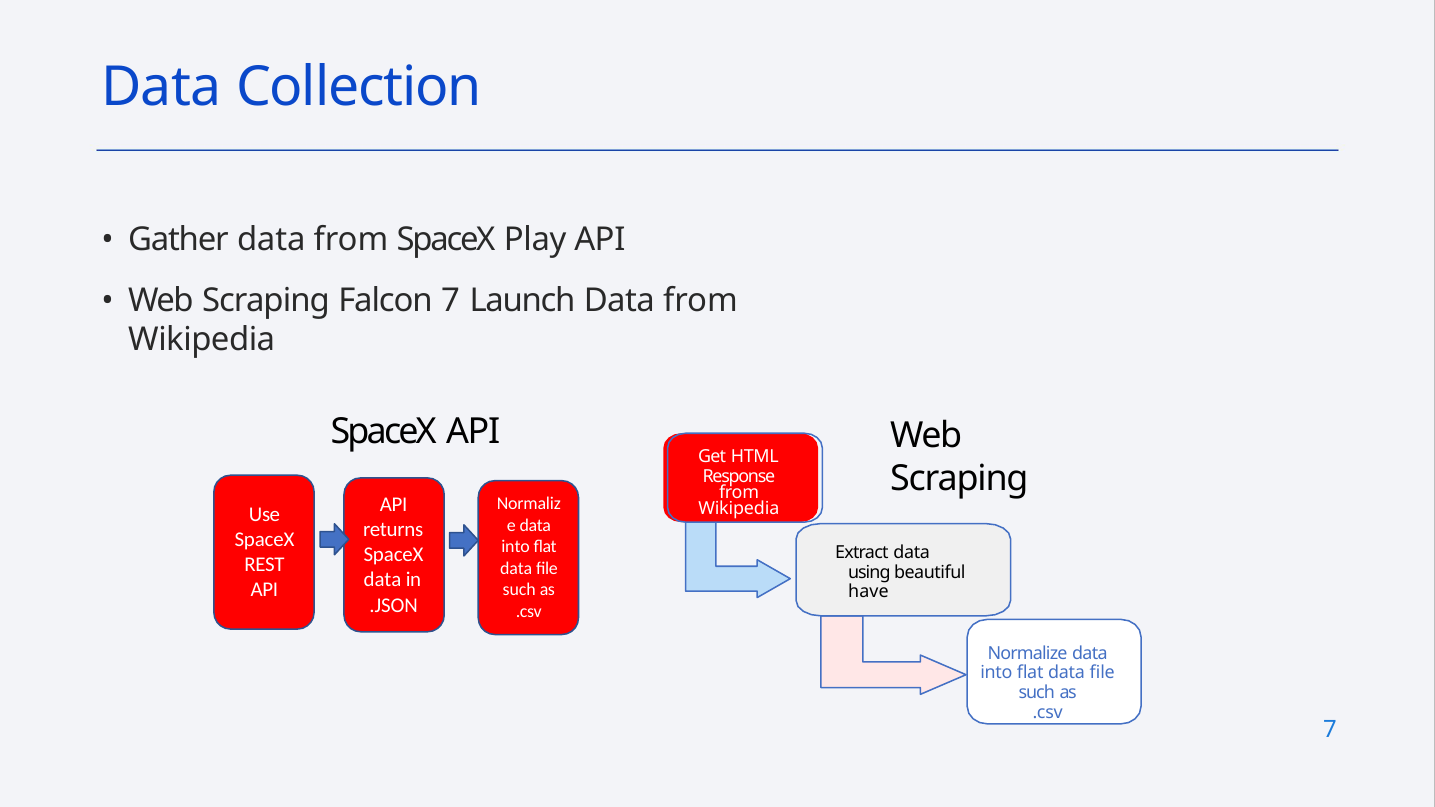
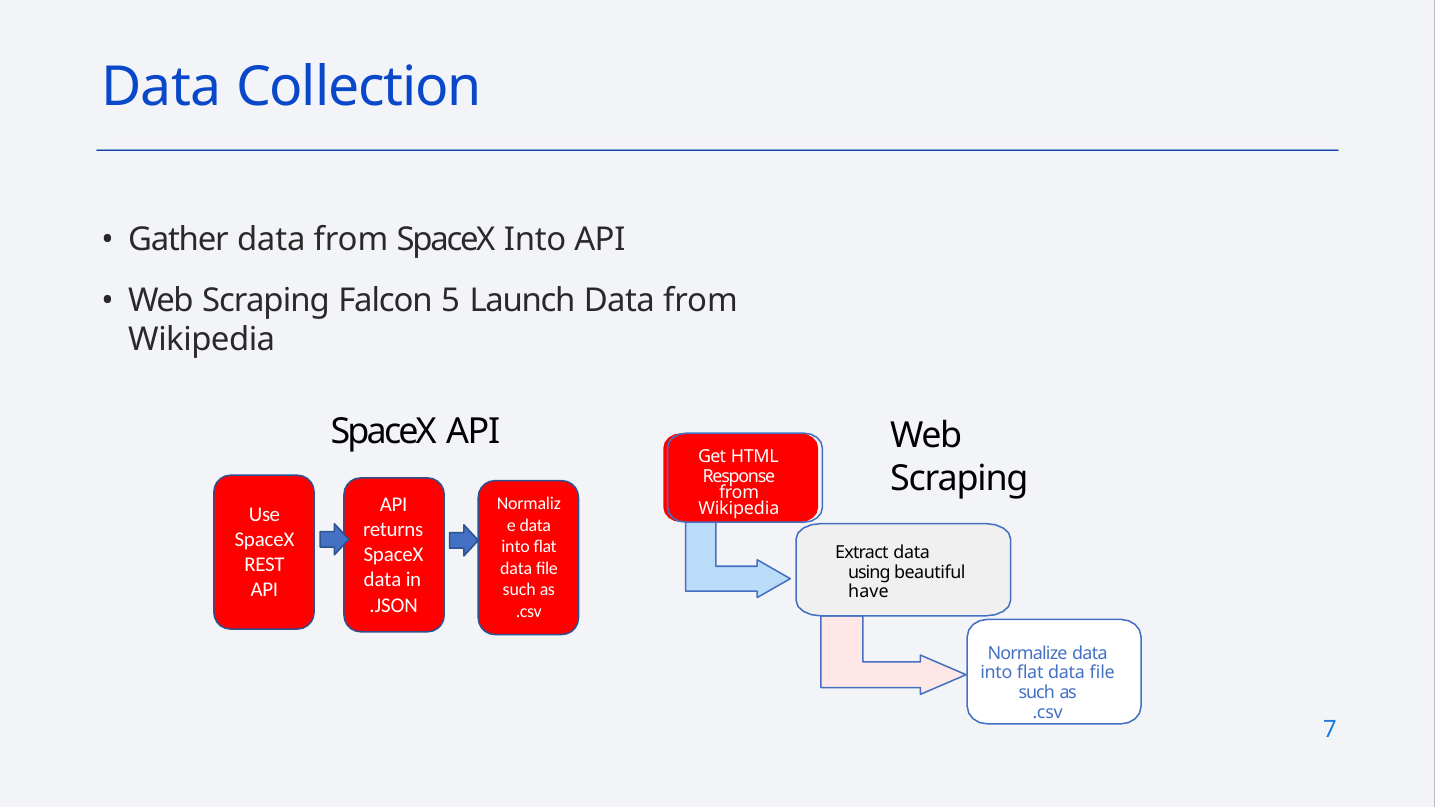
SpaceX Play: Play -> Into
Falcon 7: 7 -> 5
